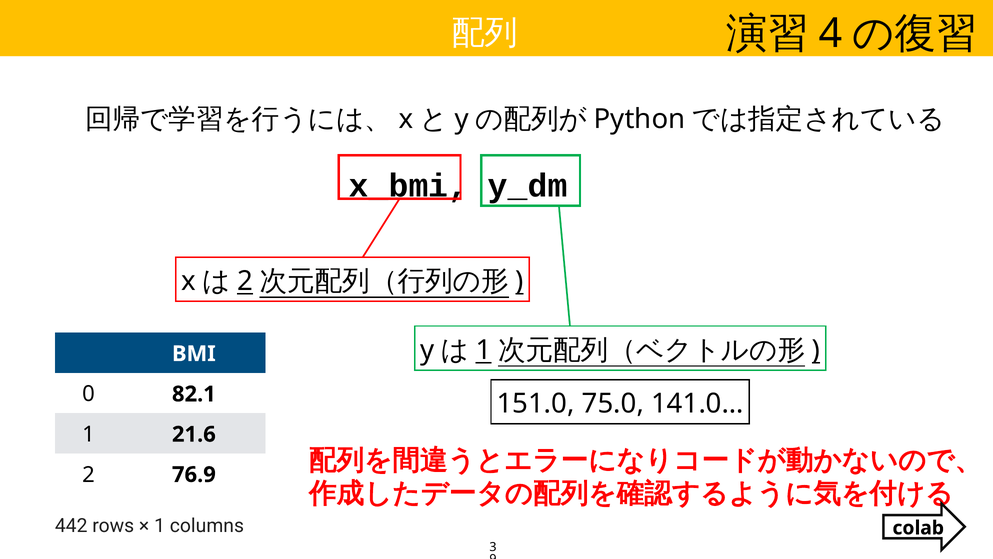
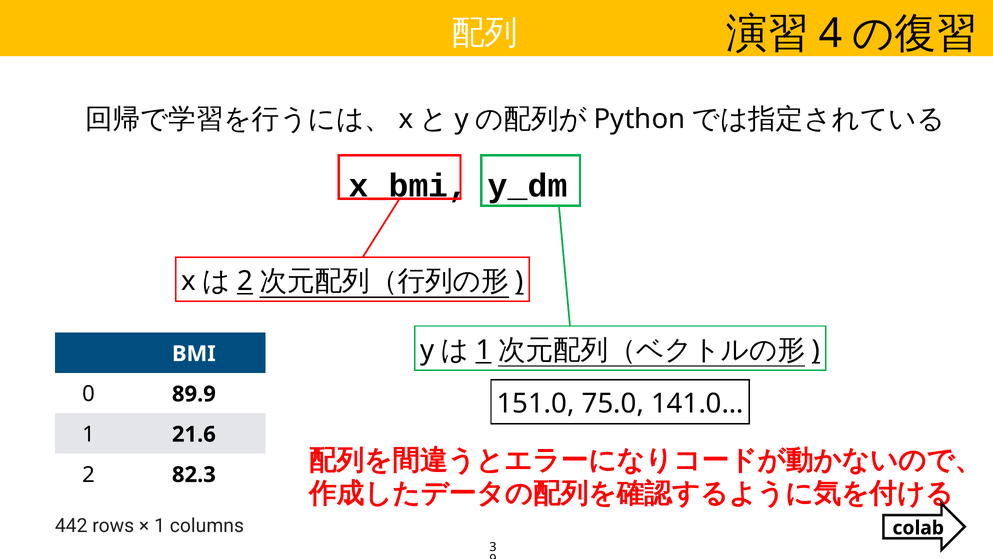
82.1: 82.1 -> 89.9
76.9: 76.9 -> 82.3
